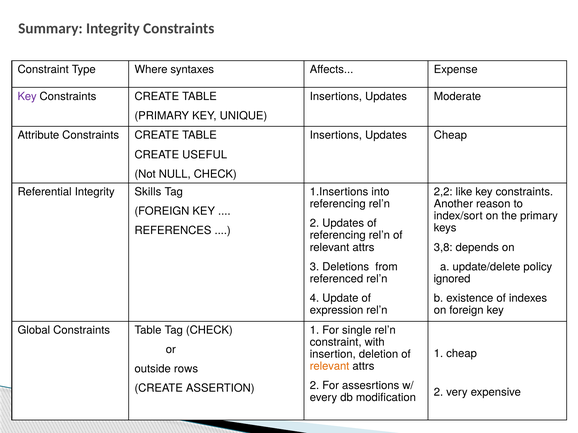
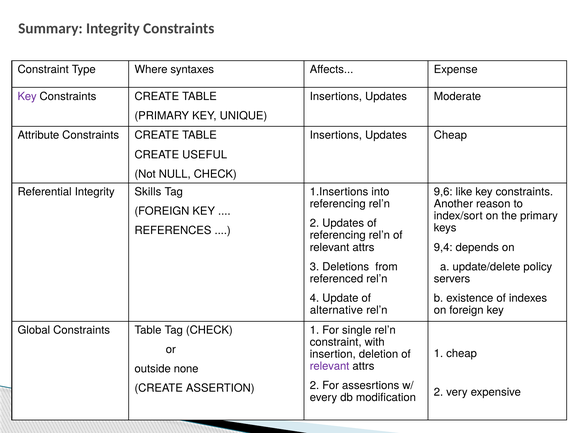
2,2: 2,2 -> 9,6
3,8: 3,8 -> 9,4
ignored: ignored -> servers
expression: expression -> alternative
relevant at (330, 367) colour: orange -> purple
rows: rows -> none
